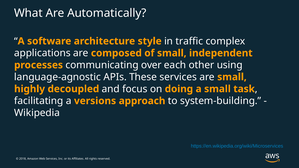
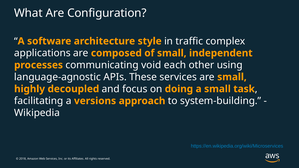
Automatically: Automatically -> Configuration
over: over -> void
